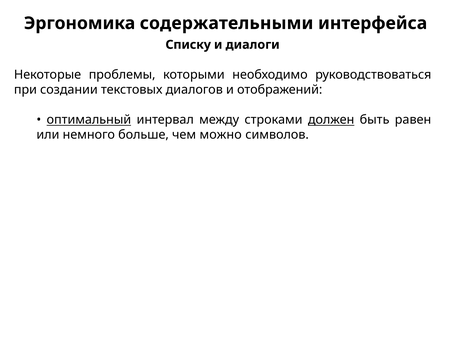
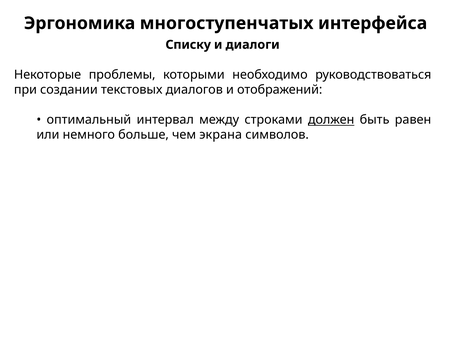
содержательными: содержательными -> многоступенчатых
оптимальный underline: present -> none
можно: можно -> экрана
